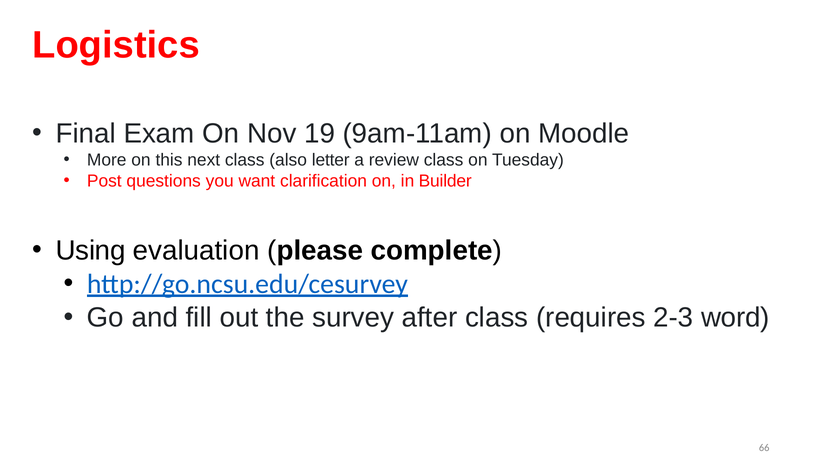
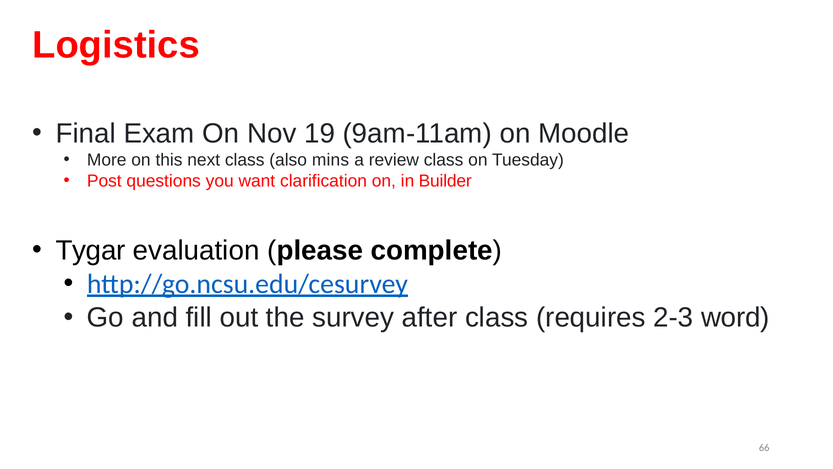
letter: letter -> mins
Using: Using -> Tygar
